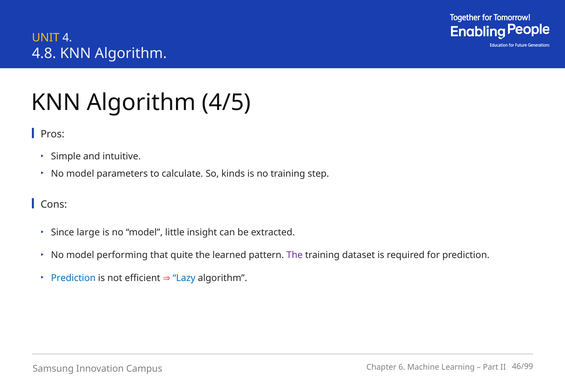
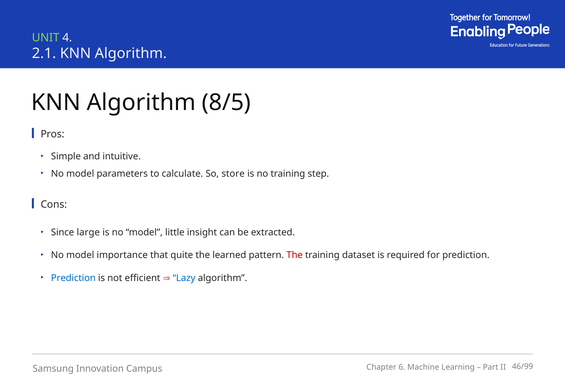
UNIT colour: yellow -> light green
4.8: 4.8 -> 2.1
4/5: 4/5 -> 8/5
kinds: kinds -> store
performing: performing -> importance
The at (295, 255) colour: purple -> red
